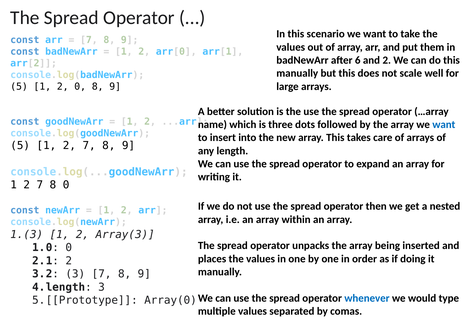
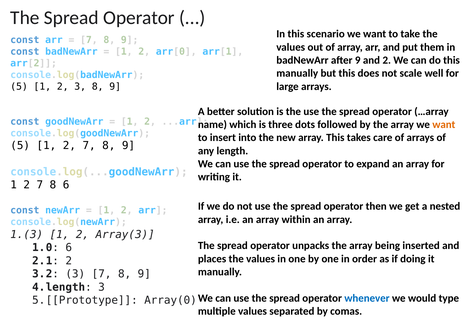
after 6: 6 -> 9
2 0: 0 -> 3
want at (444, 124) colour: blue -> orange
8 0: 0 -> 6
0 at (69, 247): 0 -> 6
